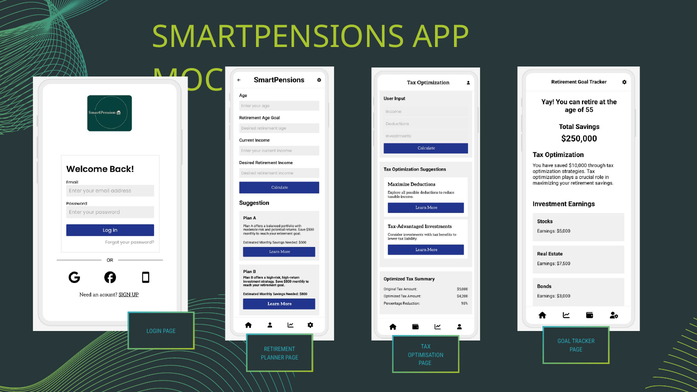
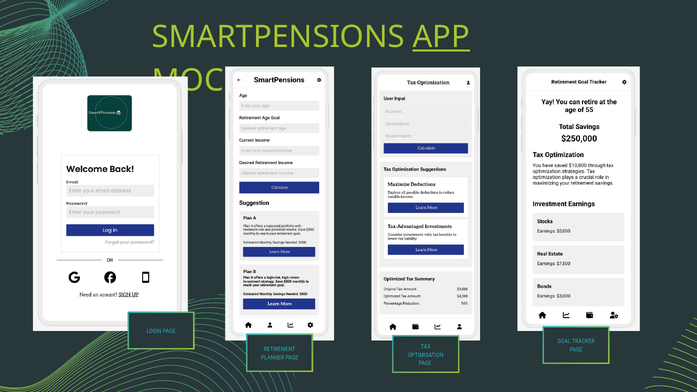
APP underline: none -> present
